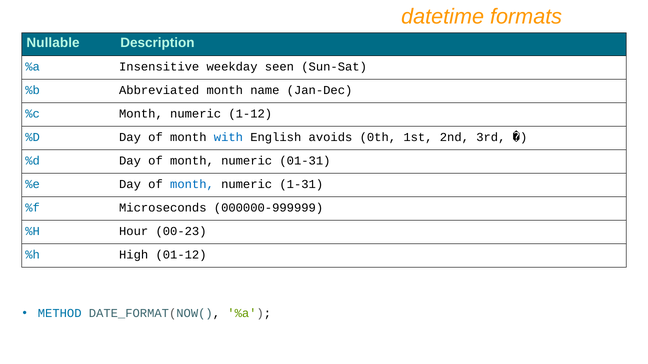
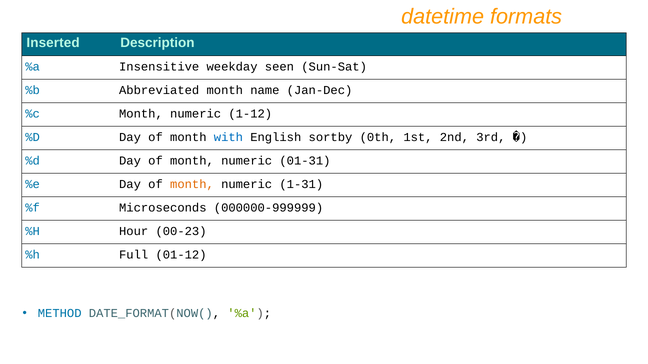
Nullable: Nullable -> Inserted
avoids: avoids -> sortby
month at (192, 184) colour: blue -> orange
High: High -> Full
